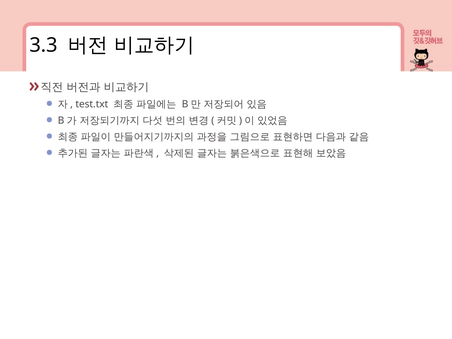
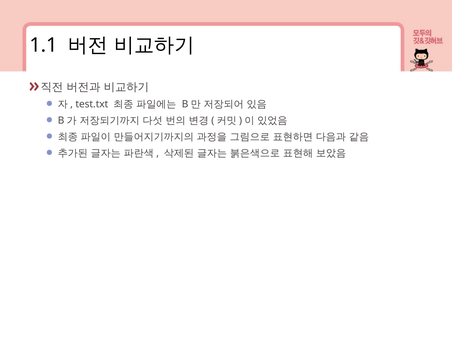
3.3: 3.3 -> 1.1
